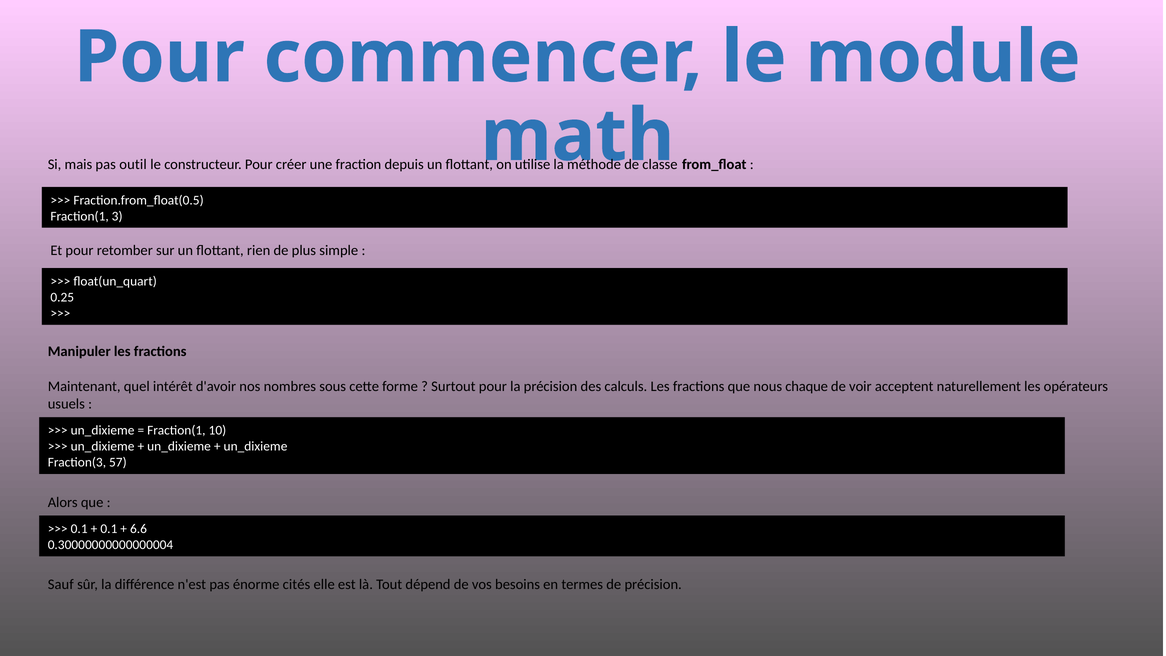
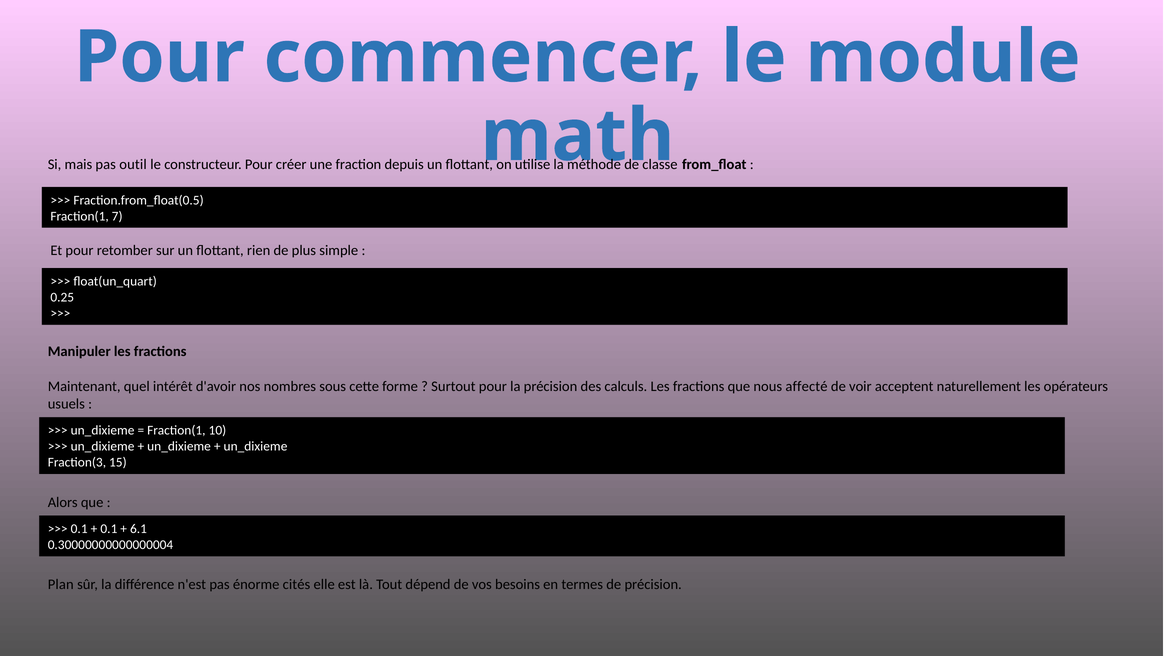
3: 3 -> 7
chaque: chaque -> affecté
57: 57 -> 15
6.6: 6.6 -> 6.1
Sauf: Sauf -> Plan
